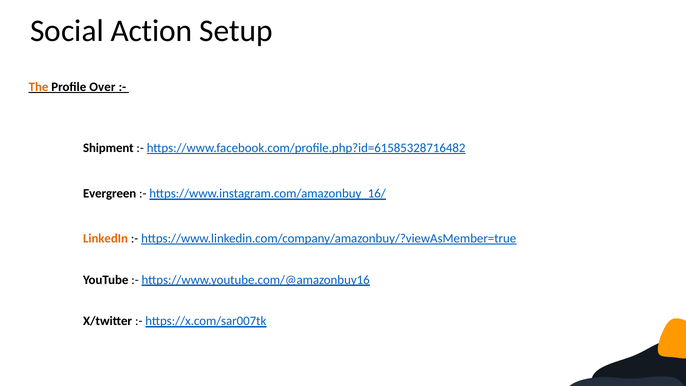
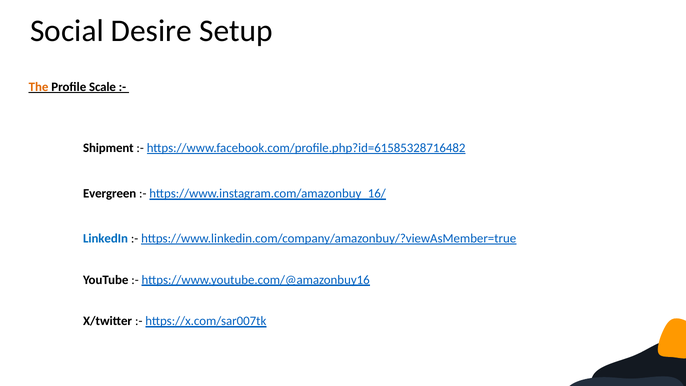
Action: Action -> Desire
Over: Over -> Scale
LinkedIn colour: orange -> blue
